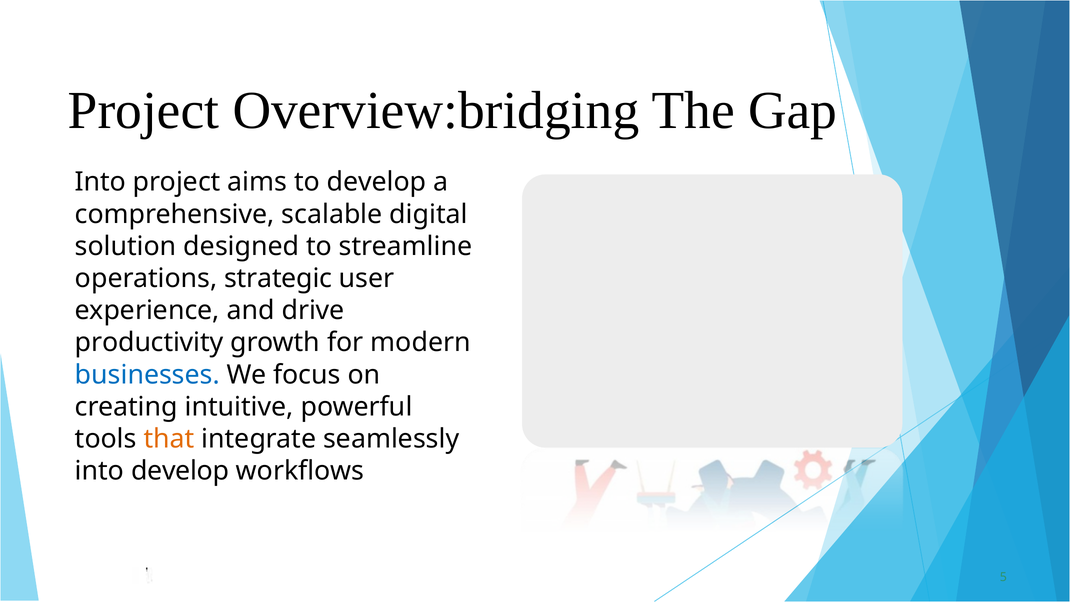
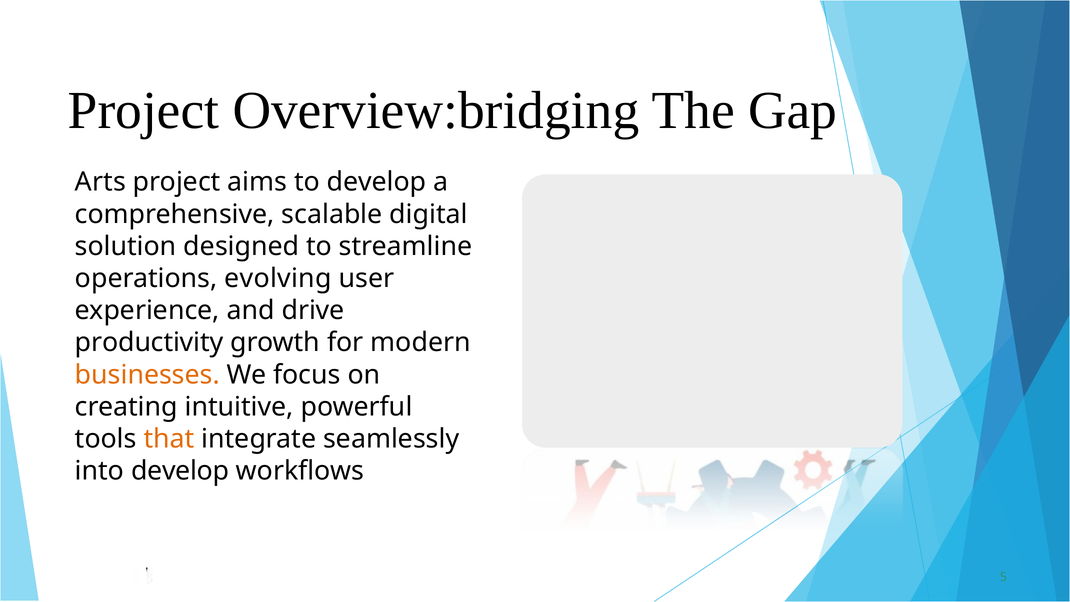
Into at (100, 182): Into -> Arts
strategic: strategic -> evolving
businesses colour: blue -> orange
